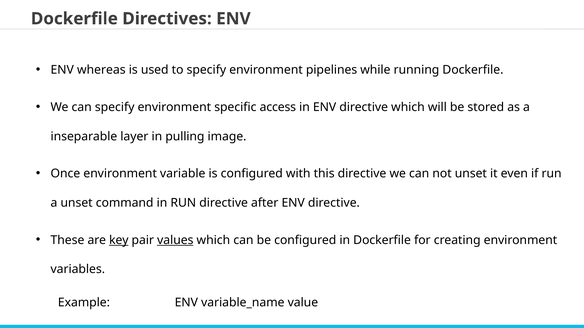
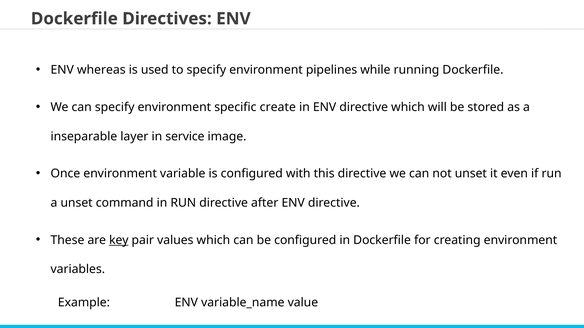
access: access -> create
pulling: pulling -> service
values underline: present -> none
